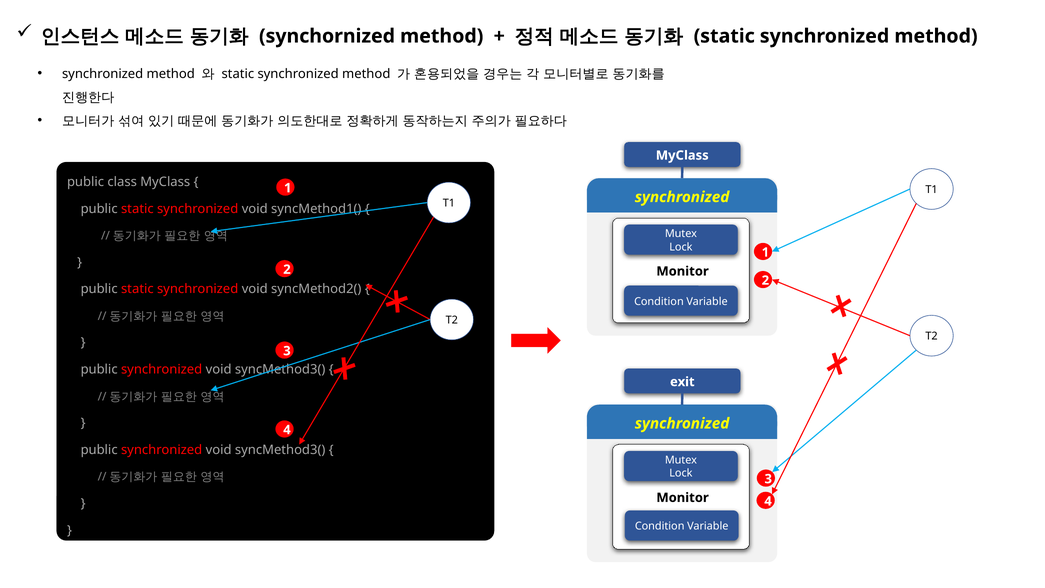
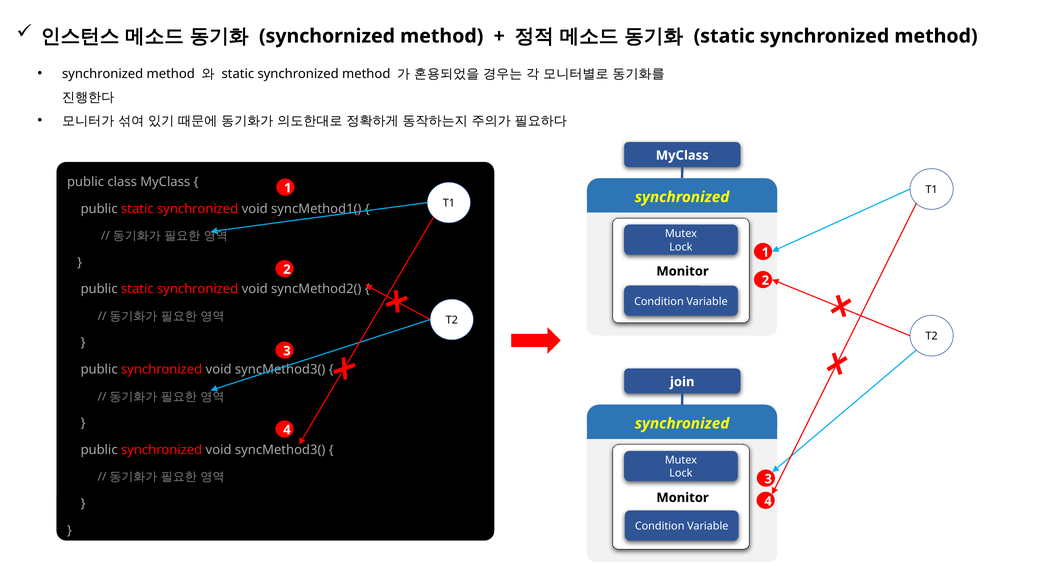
exit: exit -> join
